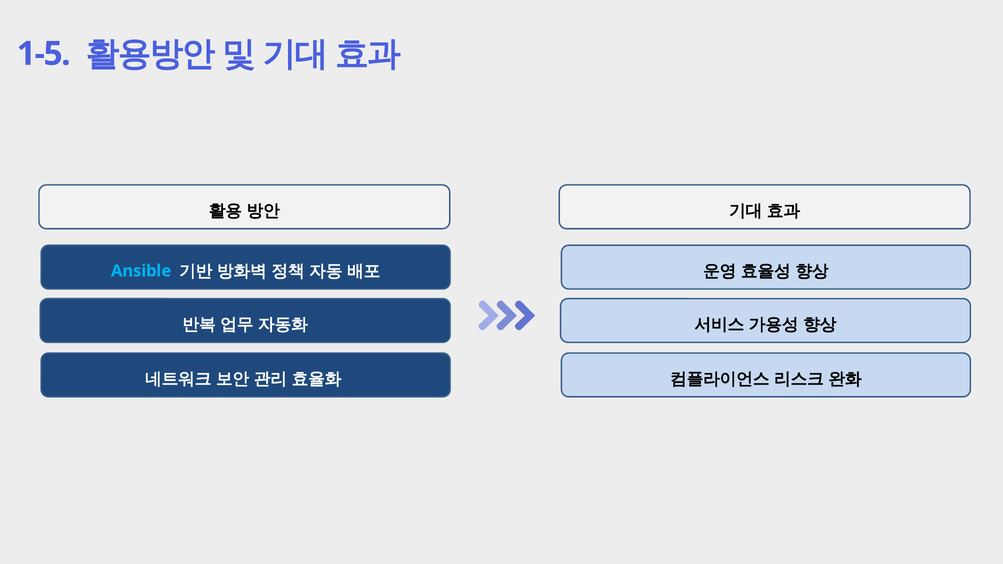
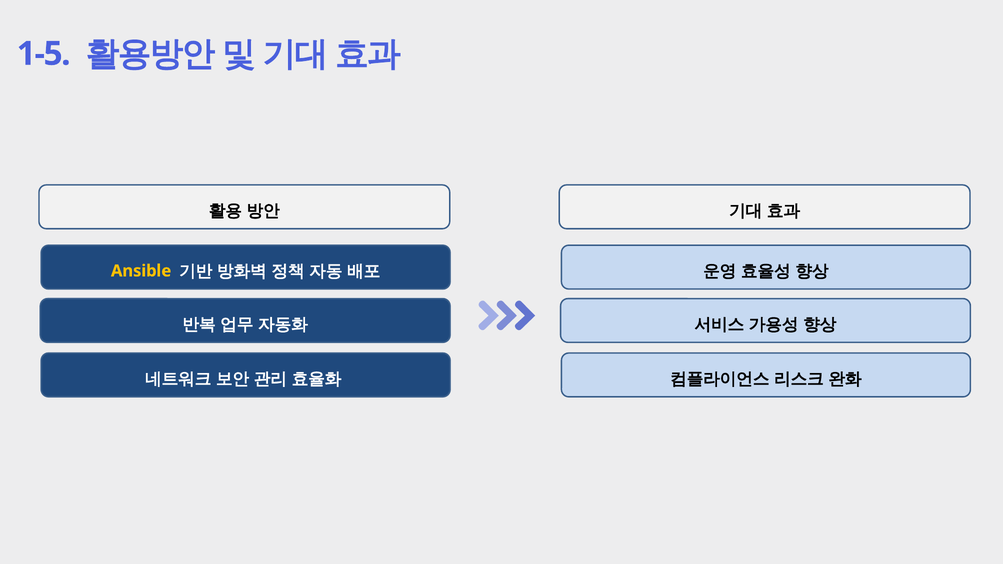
Ansible colour: light blue -> yellow
